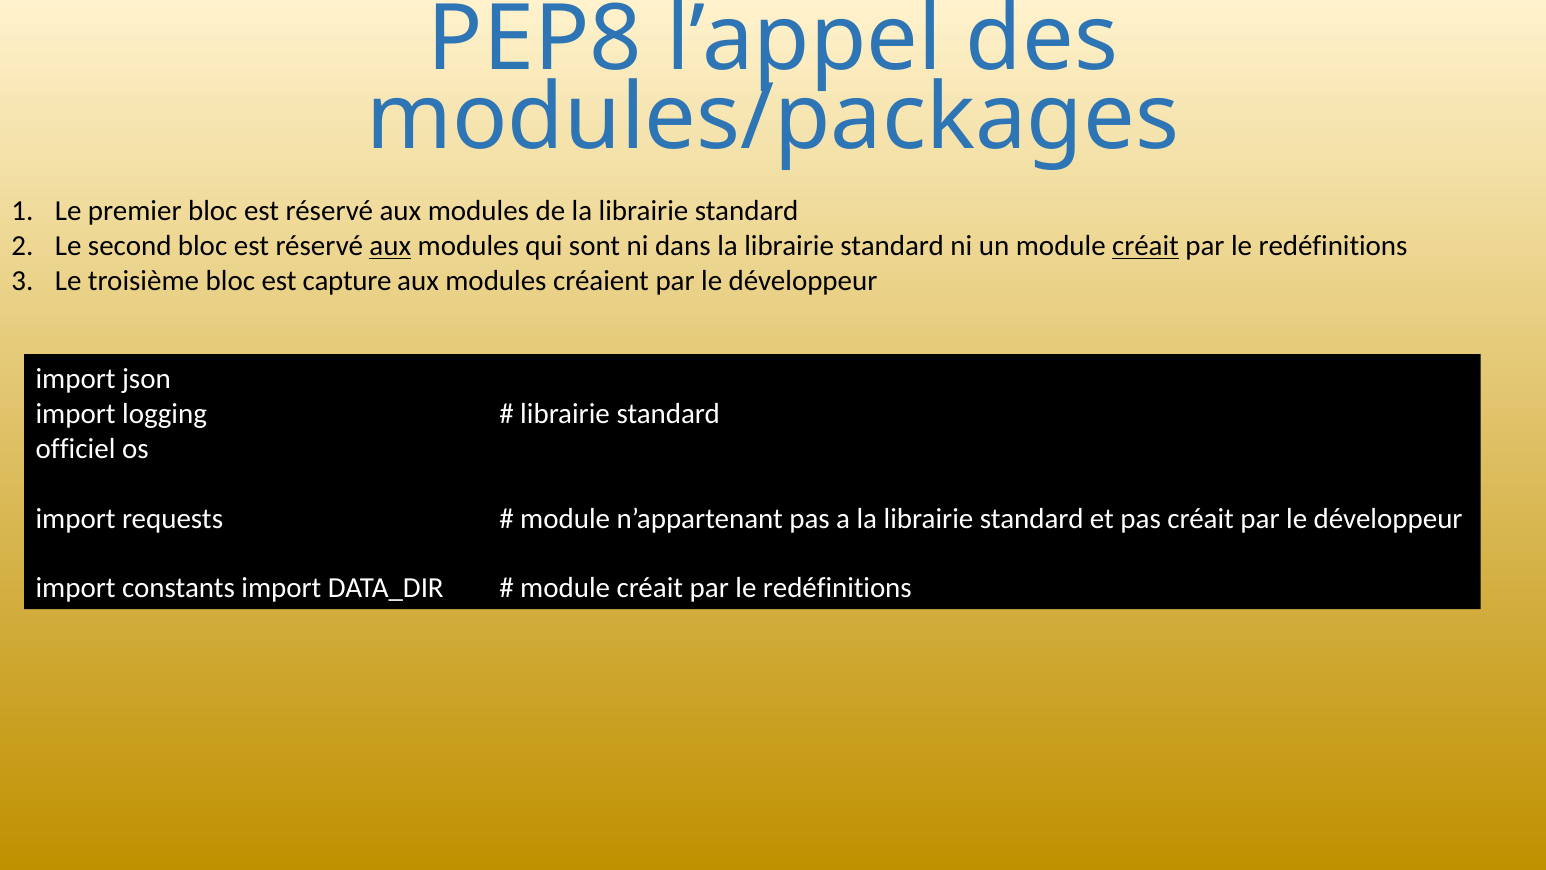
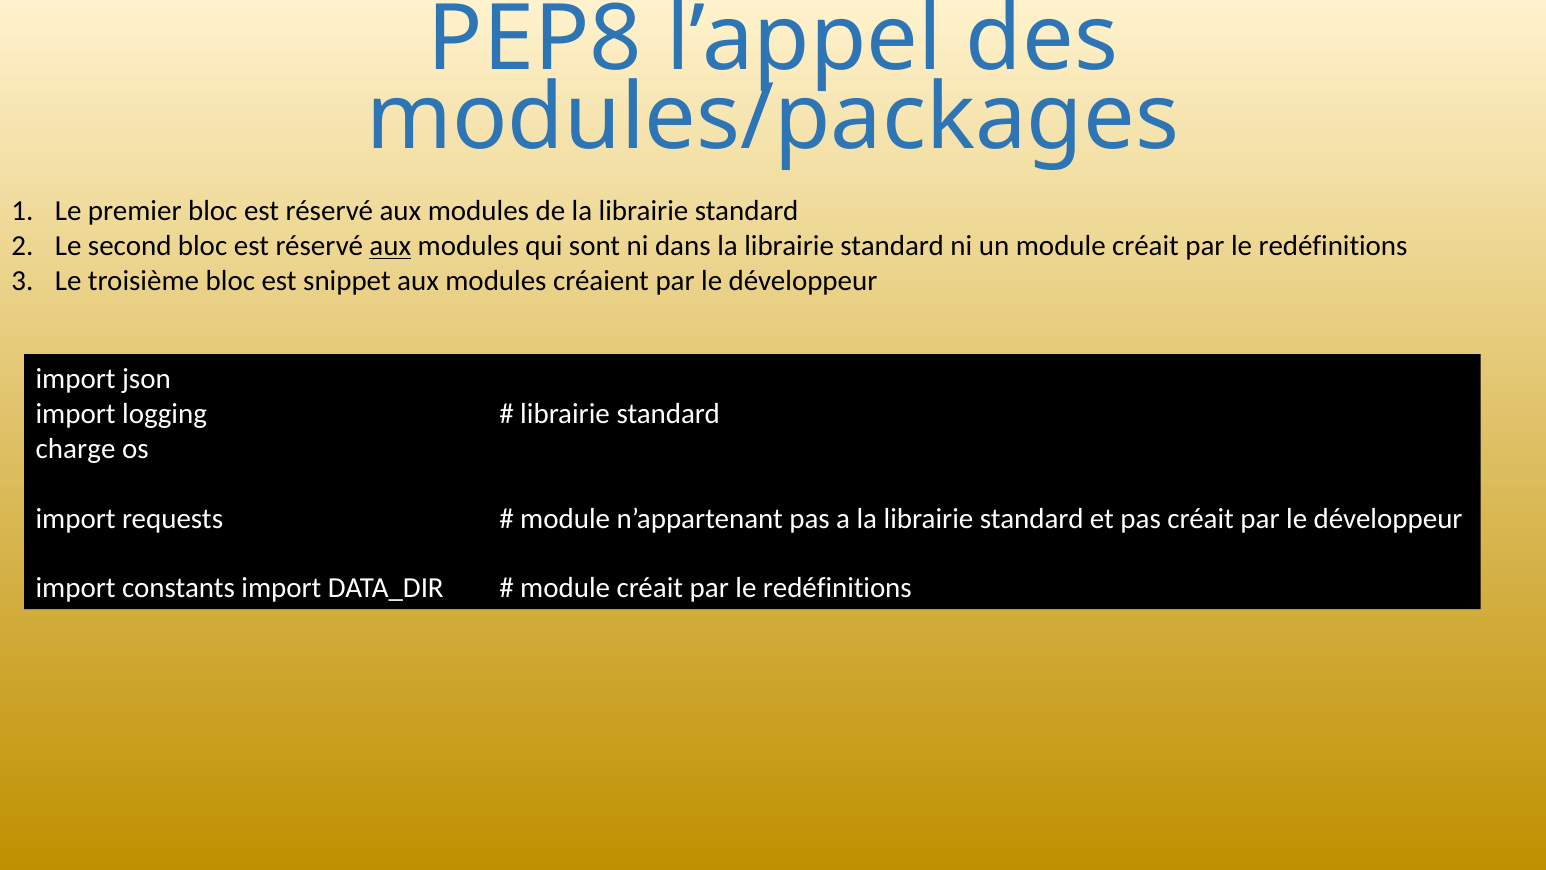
créait at (1145, 246) underline: present -> none
capture: capture -> snippet
officiel: officiel -> charge
